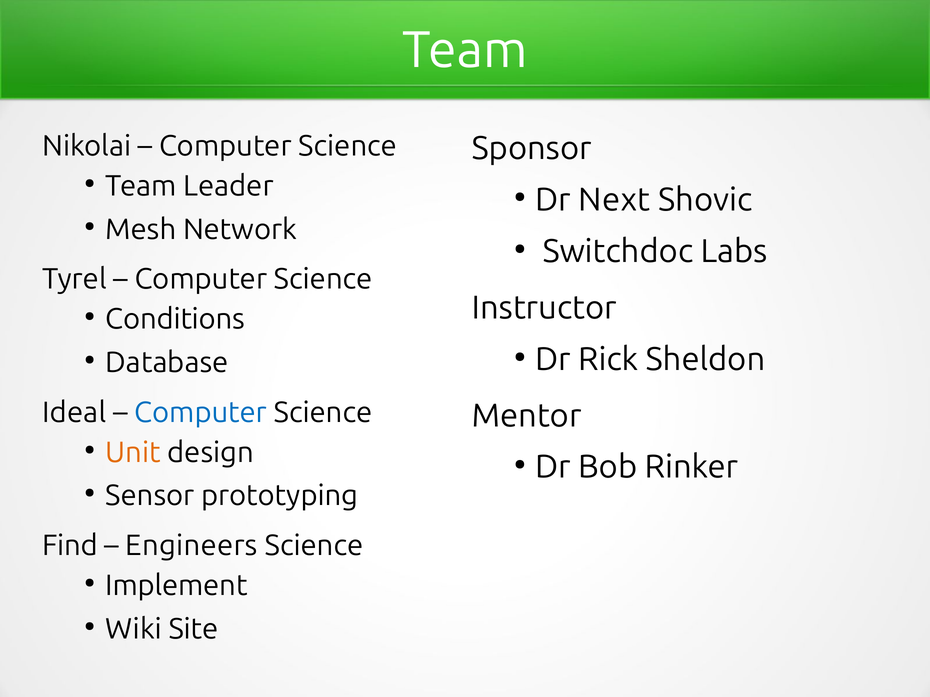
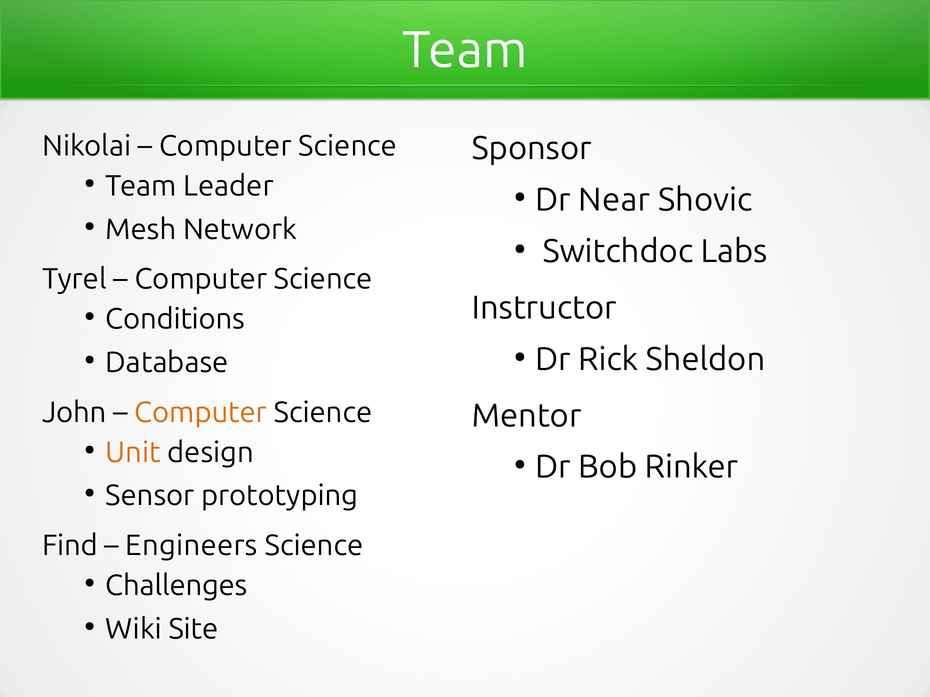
Next: Next -> Near
Ideal: Ideal -> John
Computer at (201, 413) colour: blue -> orange
Implement: Implement -> Challenges
